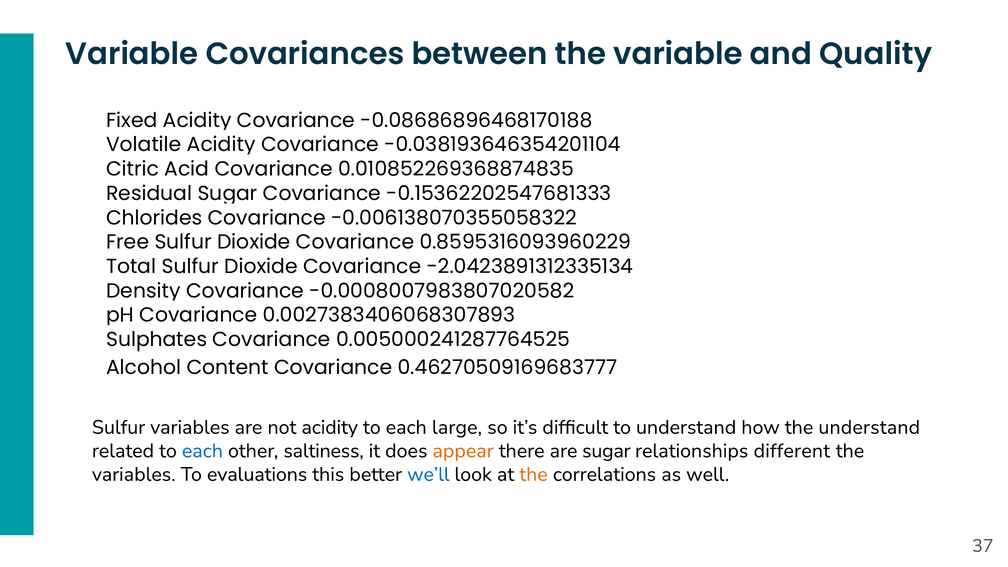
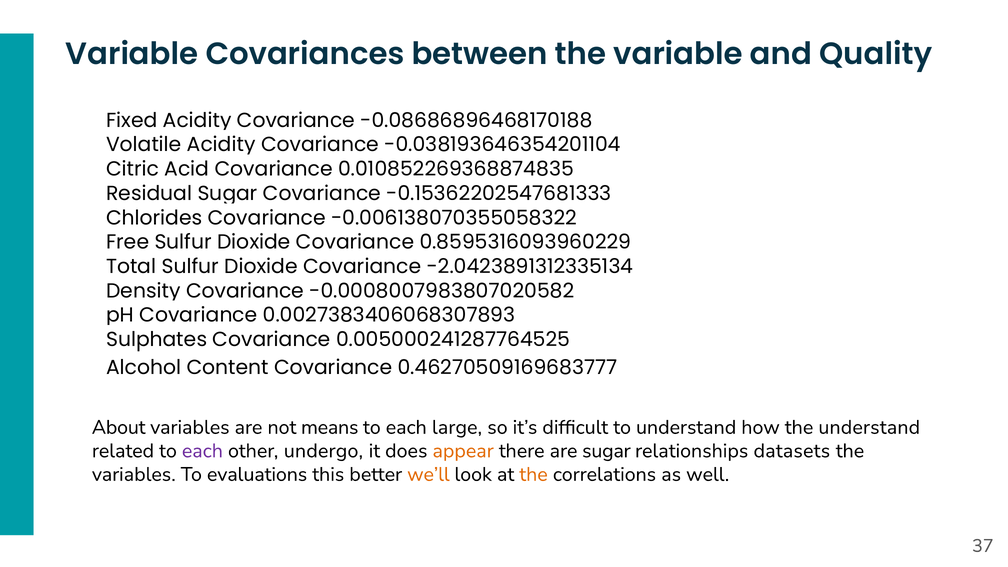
Sulfur at (119, 427): Sulfur -> About
not acidity: acidity -> means
each at (202, 451) colour: blue -> purple
saltiness: saltiness -> undergo
different: different -> datasets
we’ll colour: blue -> orange
